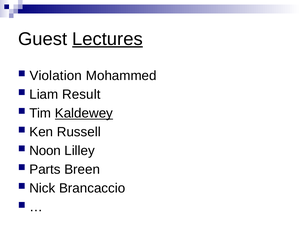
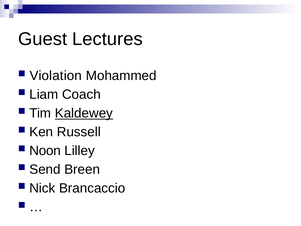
Lectures underline: present -> none
Result: Result -> Coach
Parts: Parts -> Send
